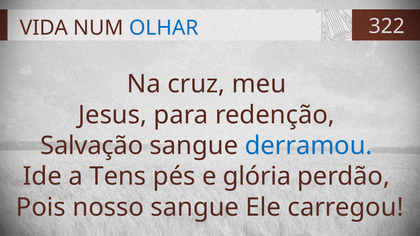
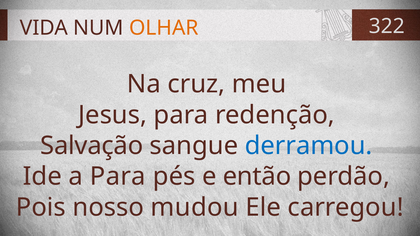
OLHAR colour: blue -> orange
a Tens: Tens -> Para
glória: glória -> então
nosso sangue: sangue -> mudou
